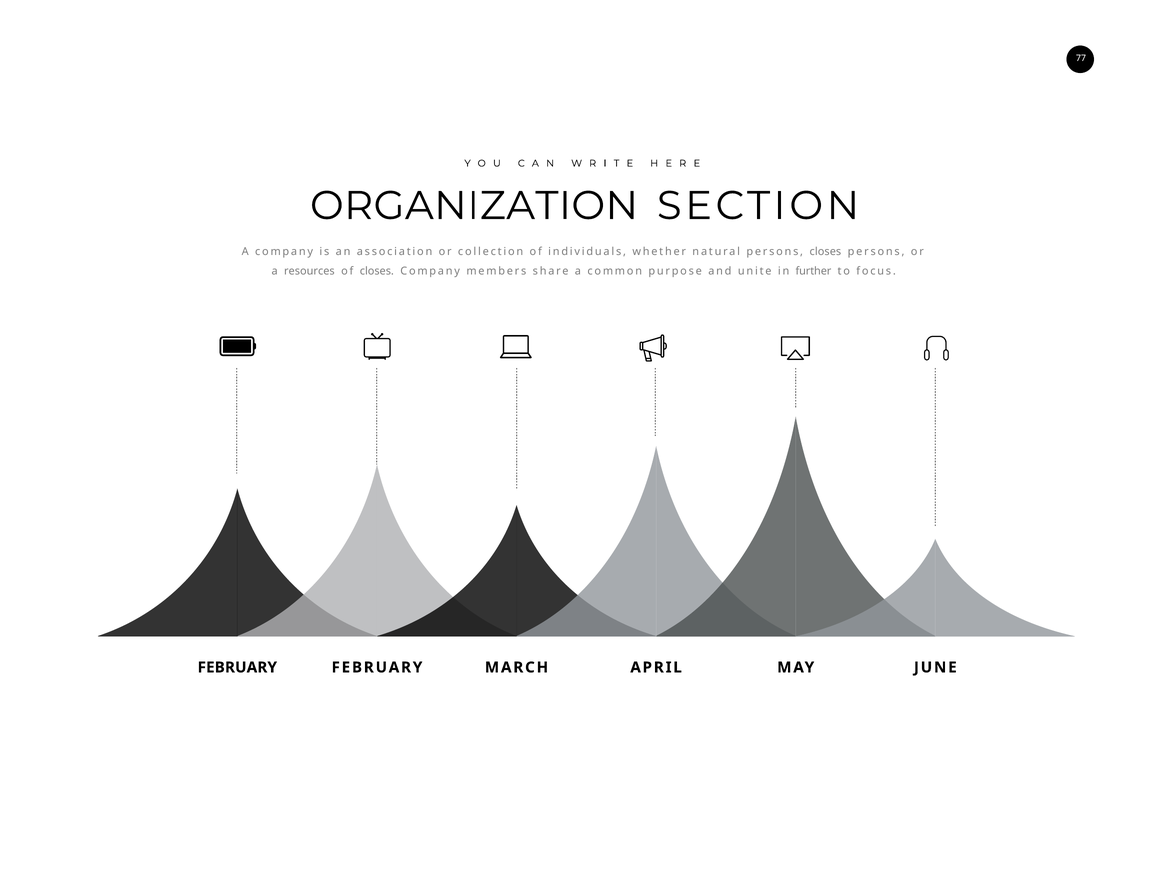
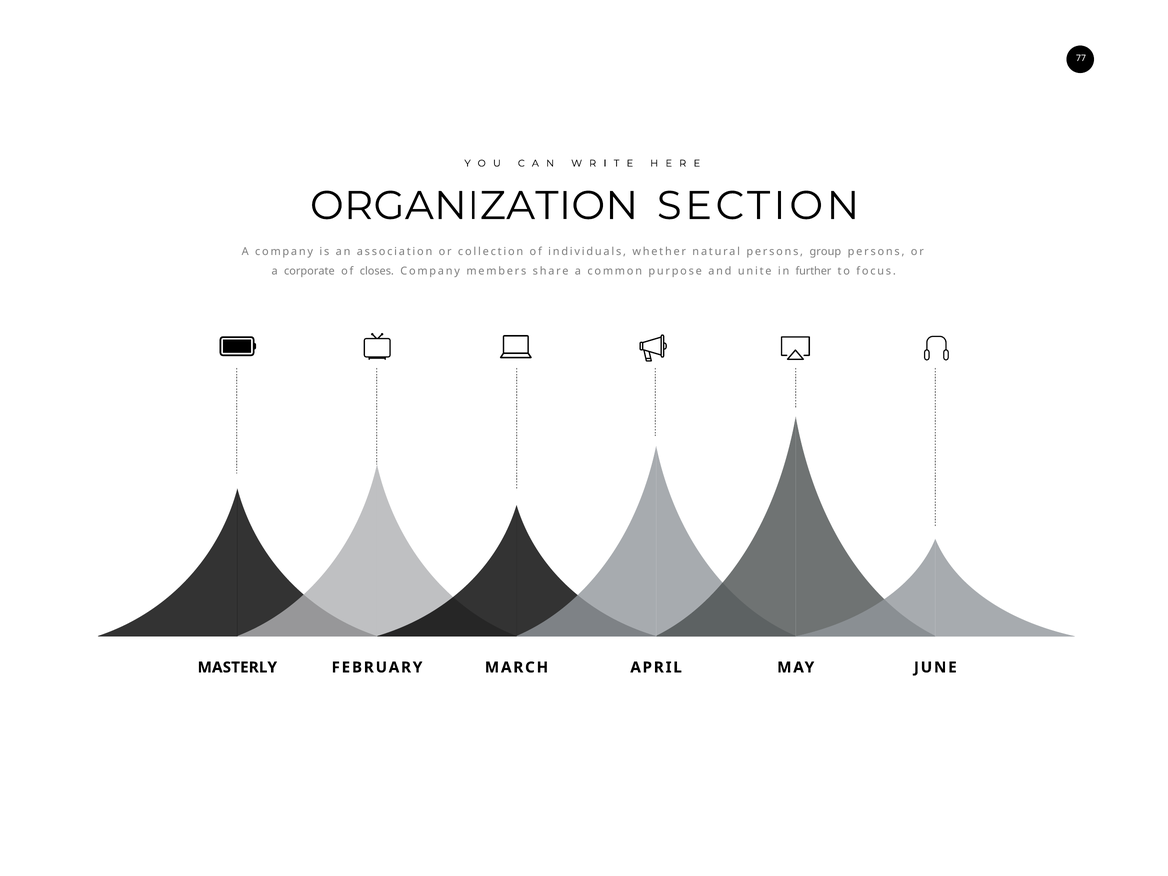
persons closes: closes -> group
resources: resources -> corporate
FEBRUARY at (237, 667): FEBRUARY -> MASTERLY
